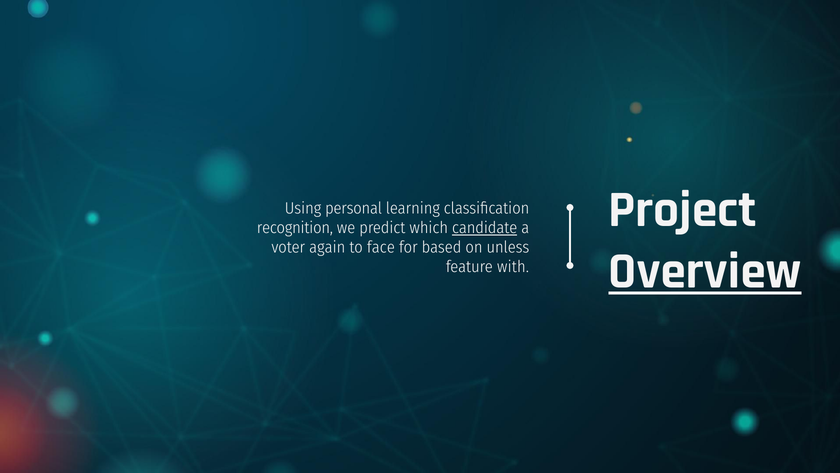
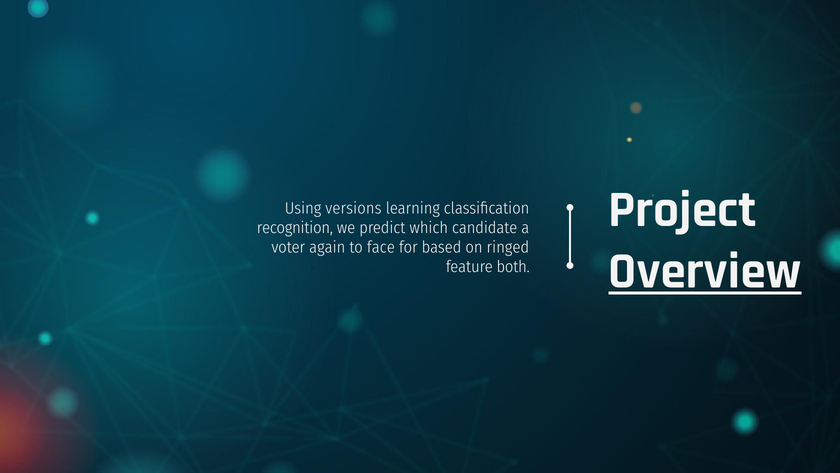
personal: personal -> versions
candidate underline: present -> none
unless: unless -> ringed
with: with -> both
